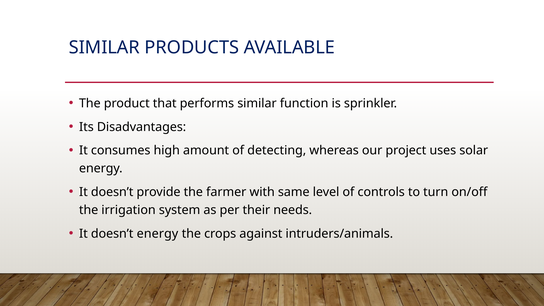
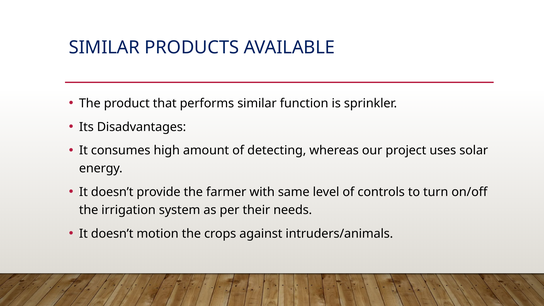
doesn’t energy: energy -> motion
